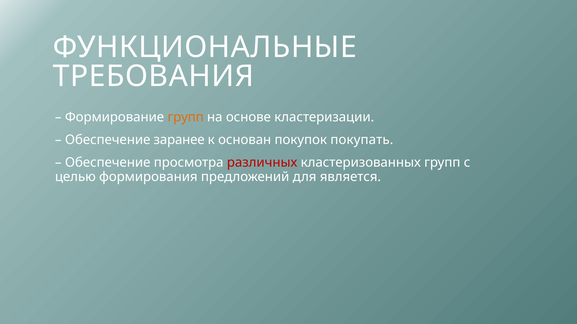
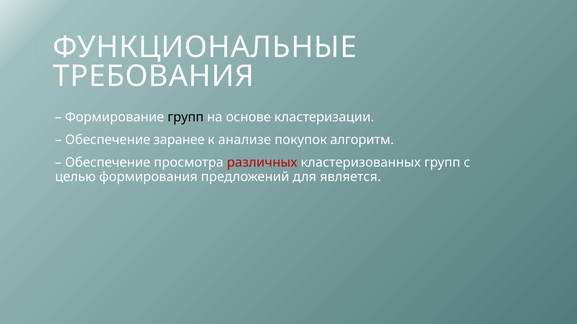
групп at (186, 117) colour: orange -> black
основан: основан -> анализе
покупать: покупать -> алгоритм
